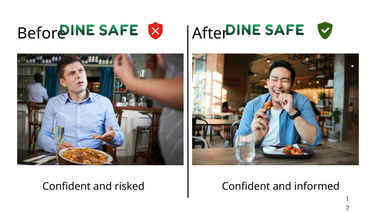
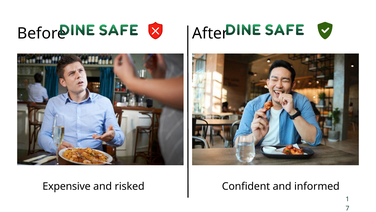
Confident at (67, 186): Confident -> Expensive
